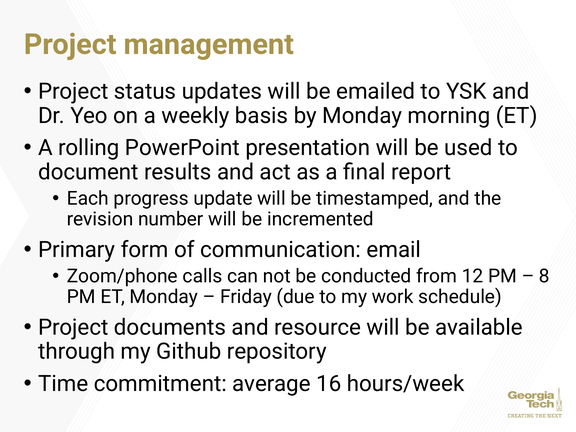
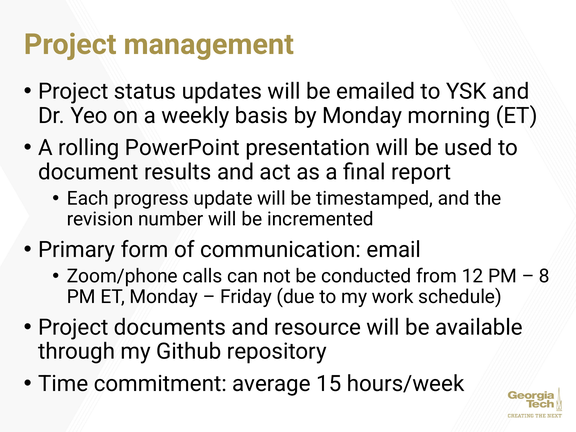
16: 16 -> 15
